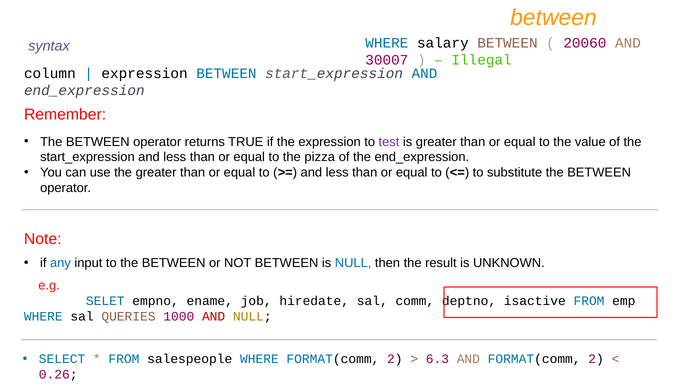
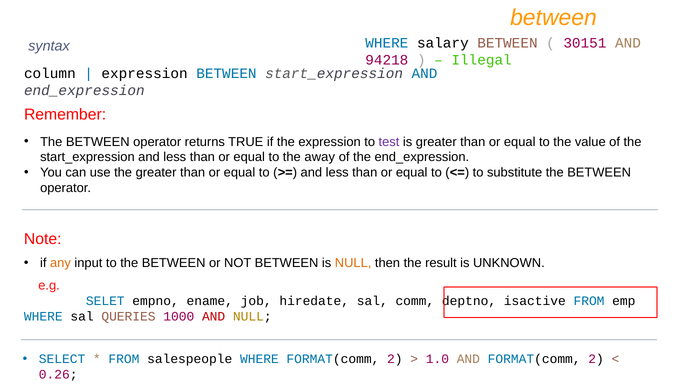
20060: 20060 -> 30151
30007: 30007 -> 94218
pizza: pizza -> away
any colour: blue -> orange
NULL at (353, 263) colour: blue -> orange
6.3: 6.3 -> 1.0
